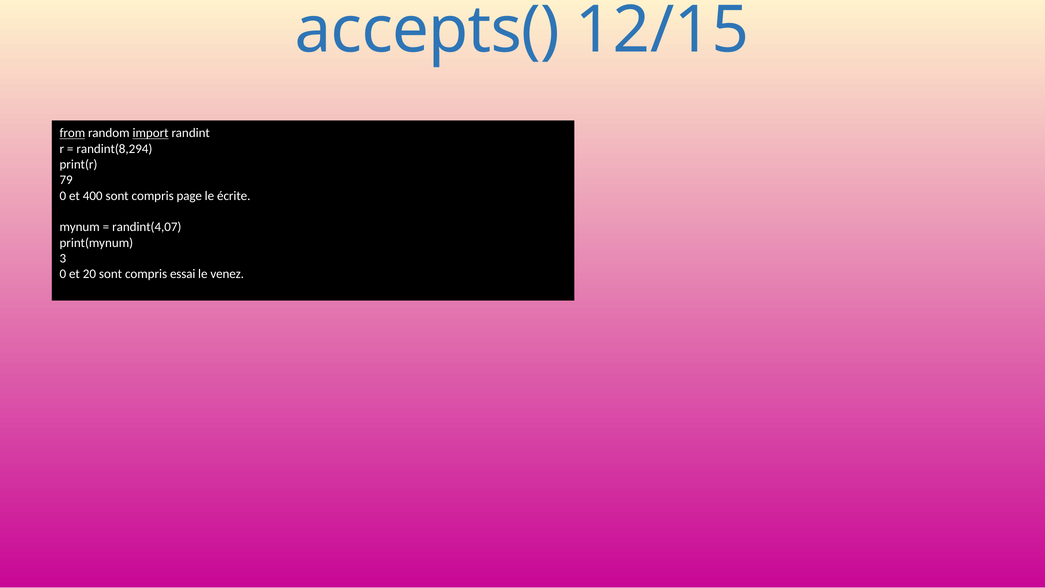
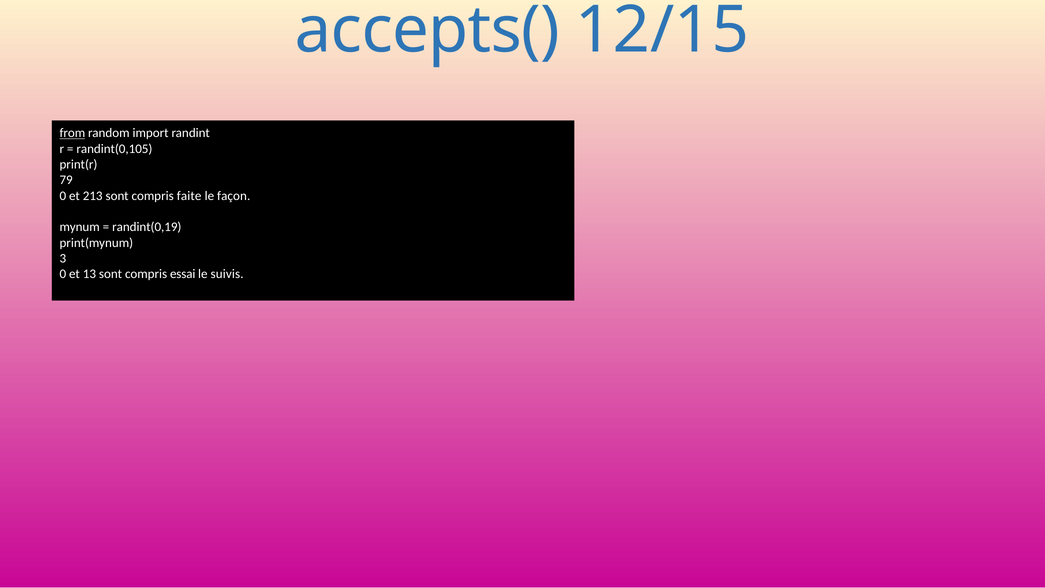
import underline: present -> none
randint(8,294: randint(8,294 -> randint(0,105
400: 400 -> 213
page: page -> faite
écrite: écrite -> façon
randint(4,07: randint(4,07 -> randint(0,19
20: 20 -> 13
venez: venez -> suivis
